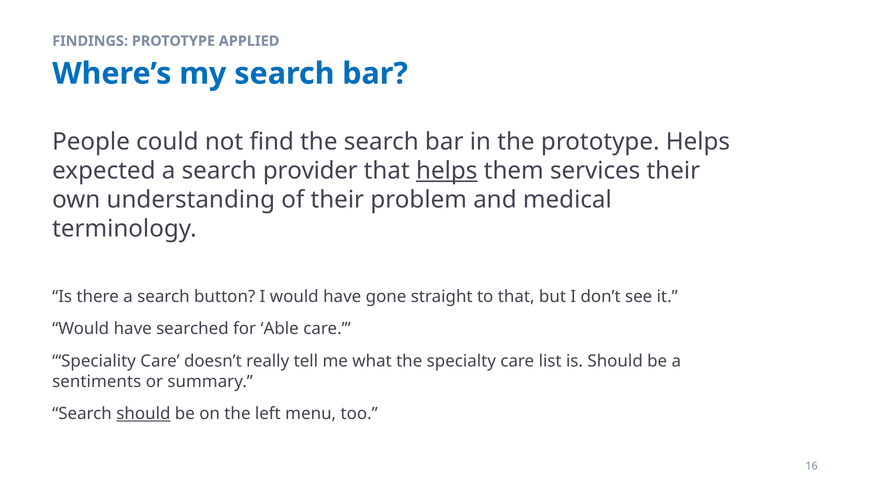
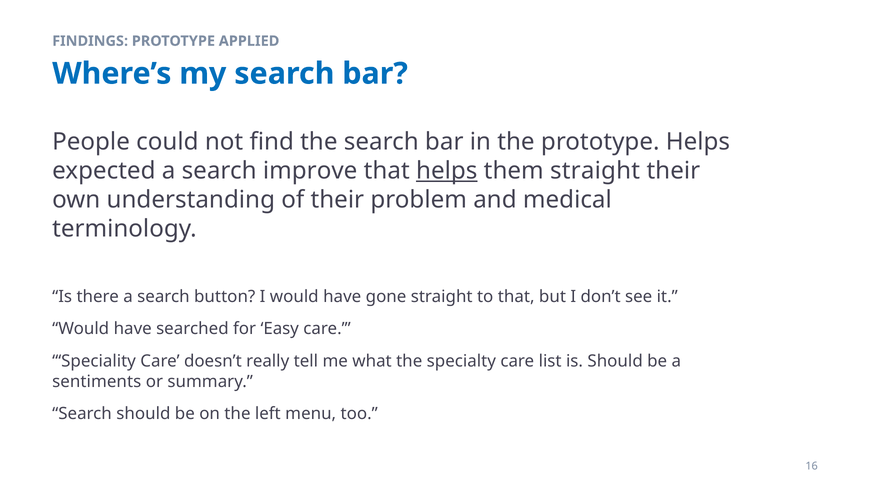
provider: provider -> improve
them services: services -> straight
Able: Able -> Easy
should at (143, 414) underline: present -> none
